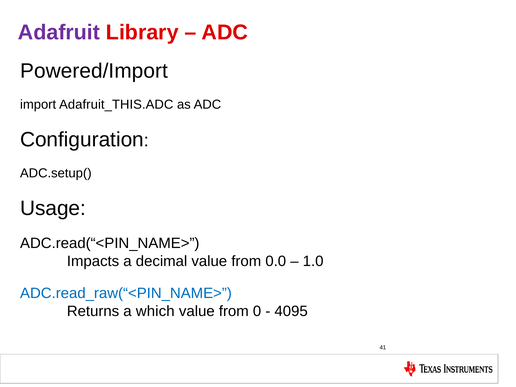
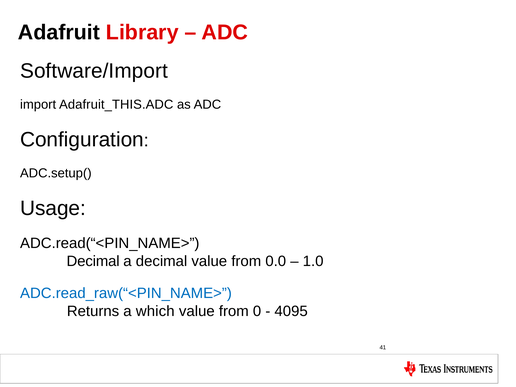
Adafruit colour: purple -> black
Powered/Import: Powered/Import -> Software/Import
Impacts at (93, 261): Impacts -> Decimal
